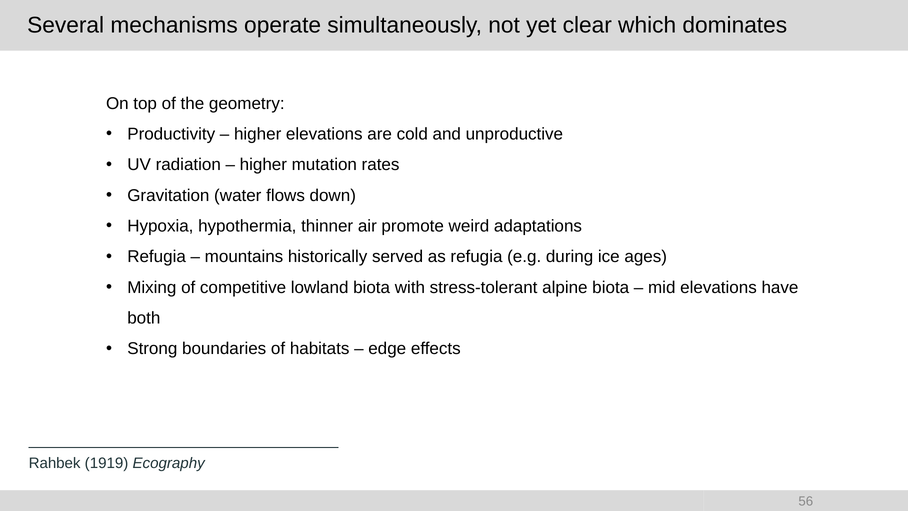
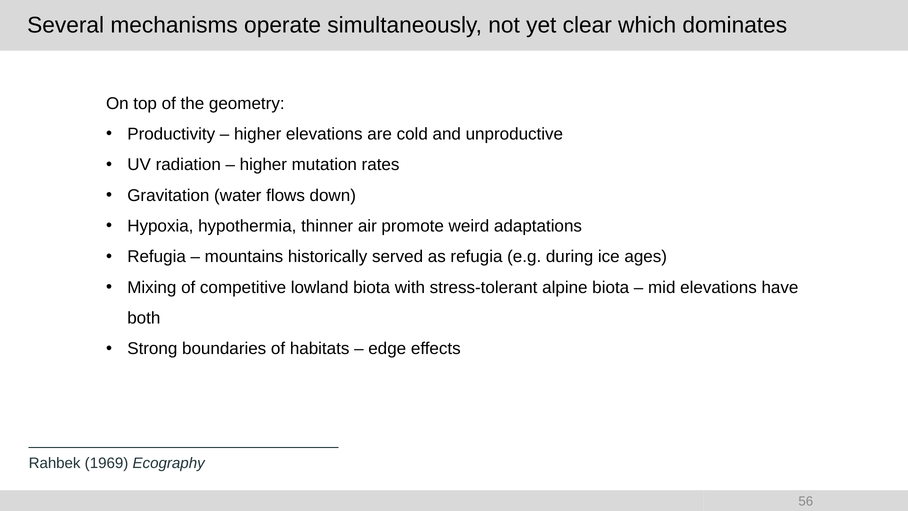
1919: 1919 -> 1969
